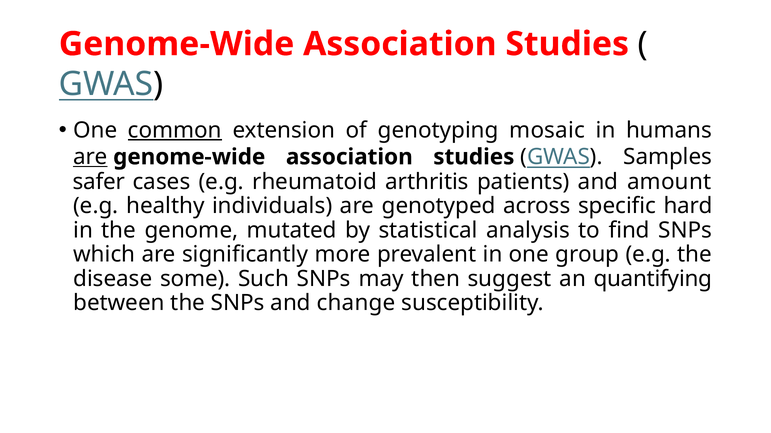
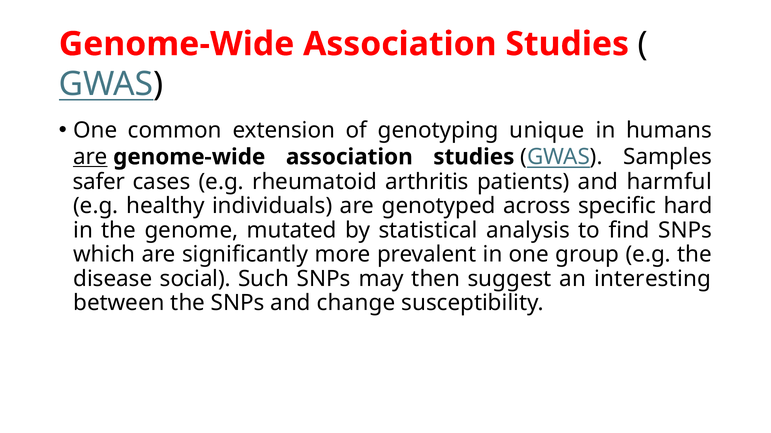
common underline: present -> none
mosaic: mosaic -> unique
amount: amount -> harmful
some: some -> social
quantifying: quantifying -> interesting
